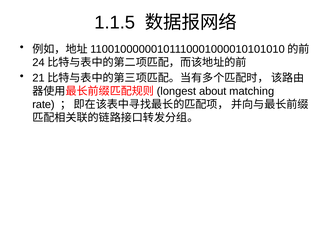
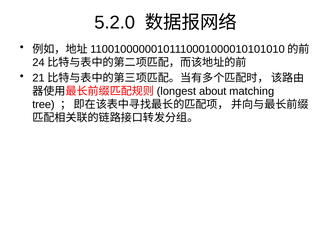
1.1.5: 1.1.5 -> 5.2.0
rate: rate -> tree
